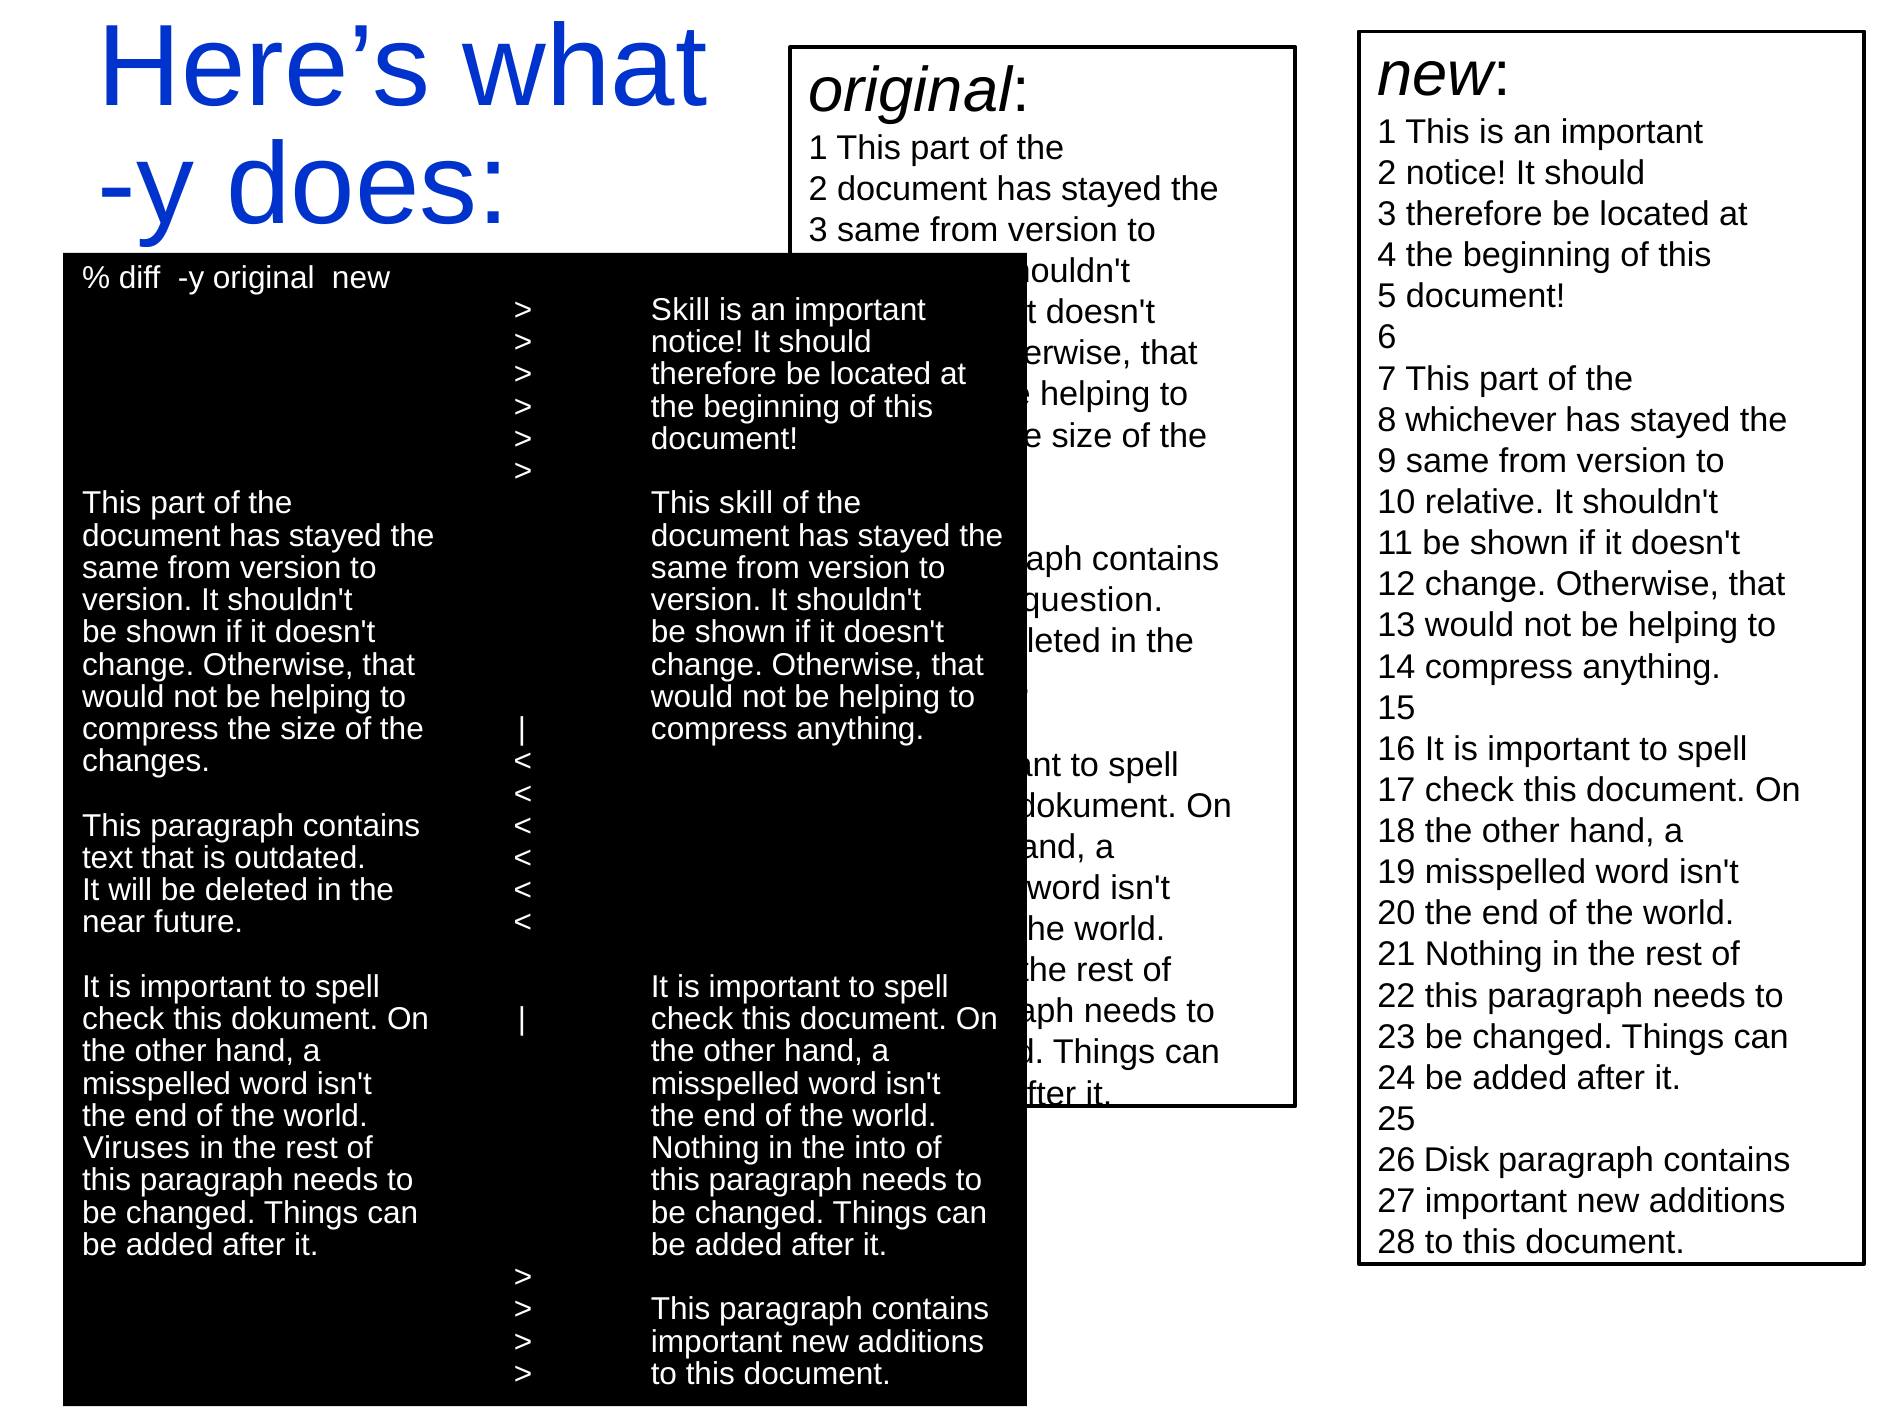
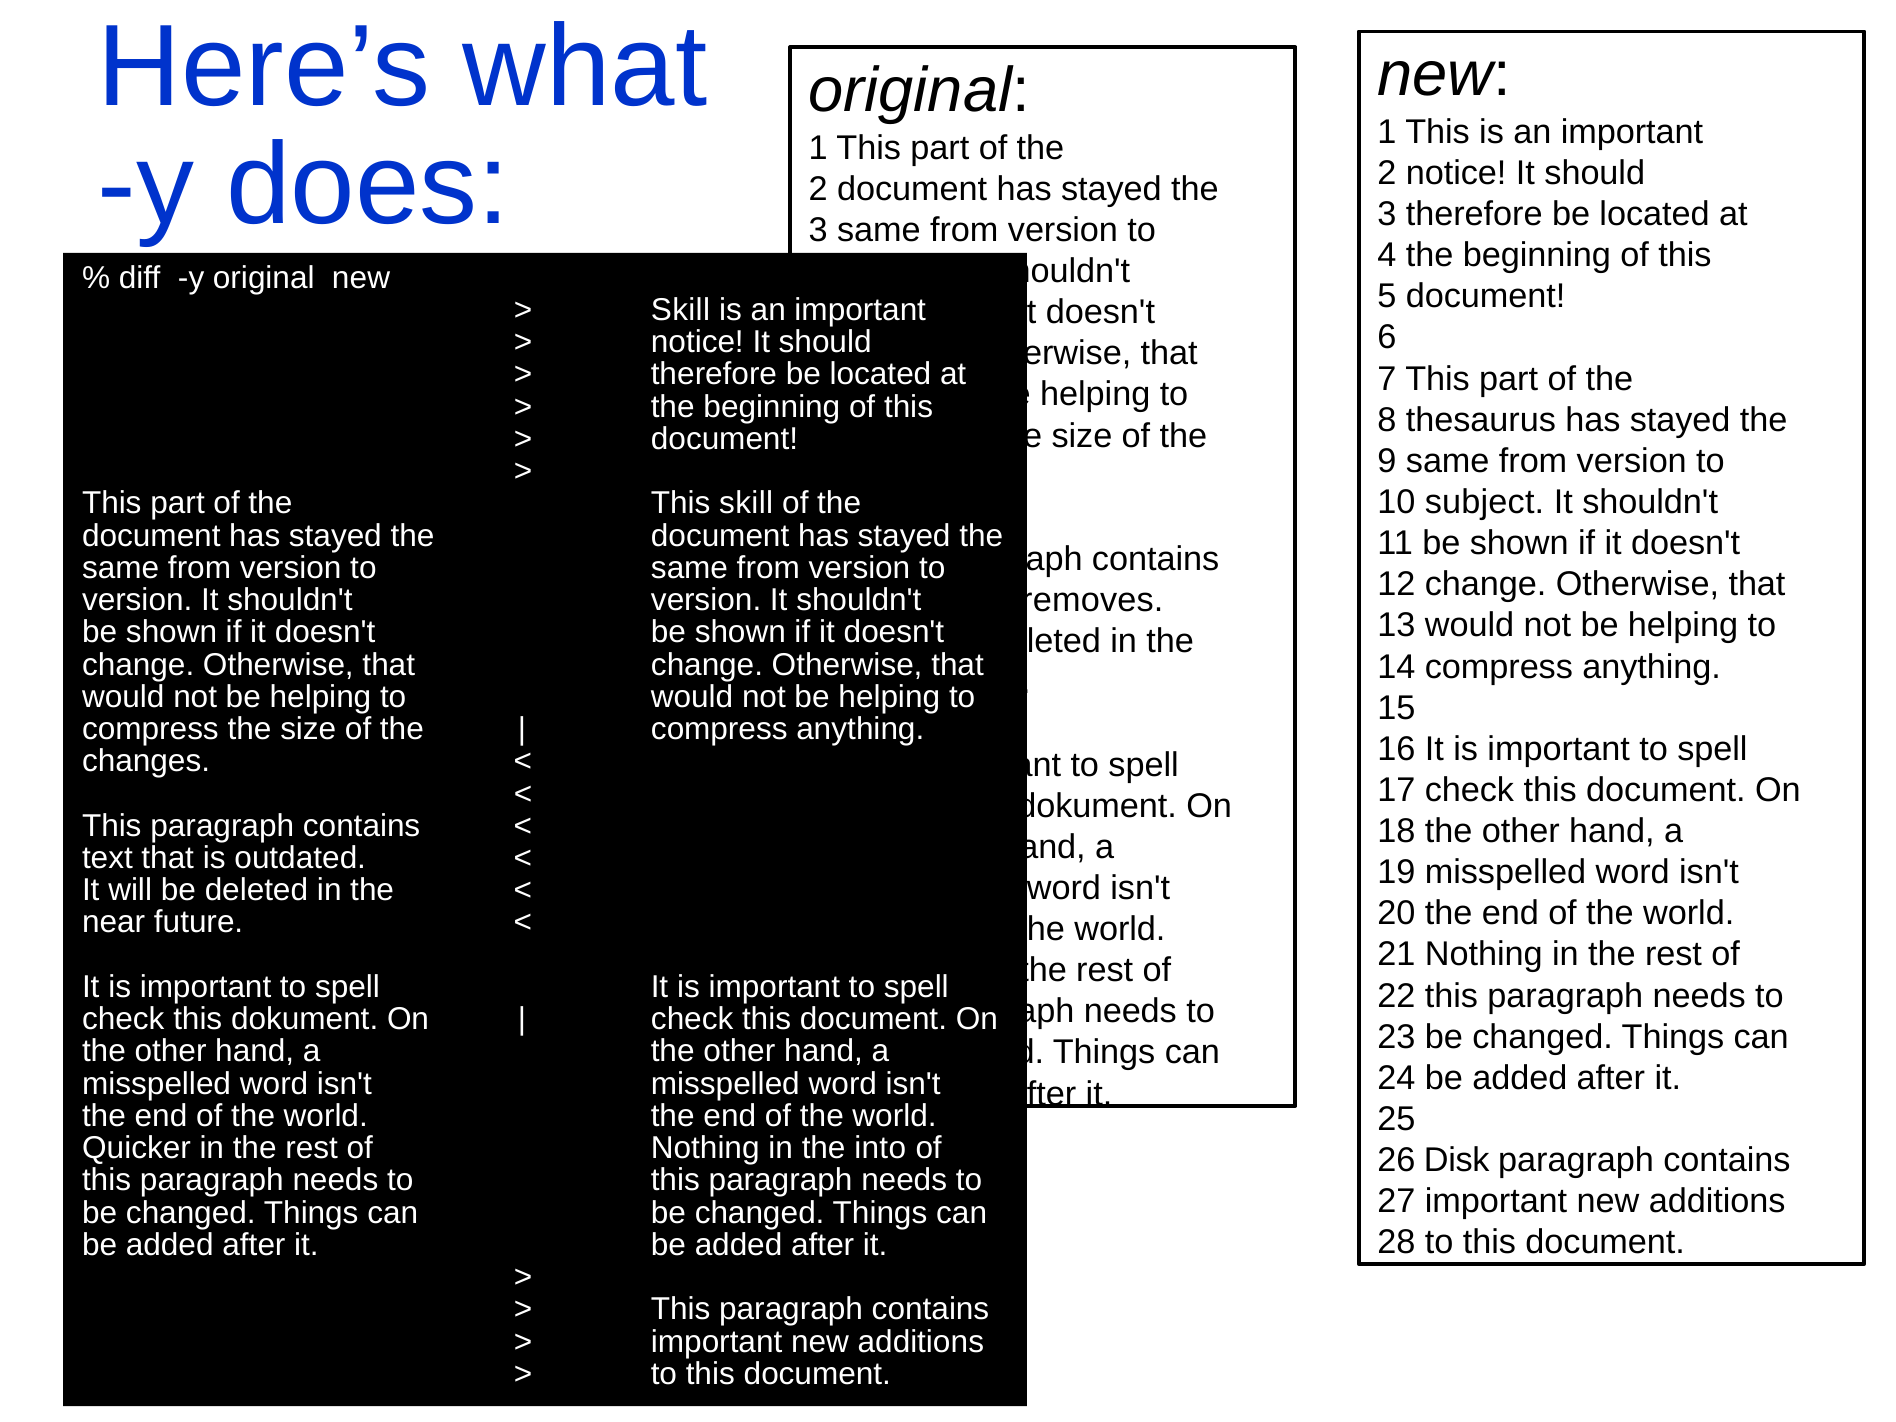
whichever: whichever -> thesaurus
relative: relative -> subject
question: question -> removes
Viruses: Viruses -> Quicker
